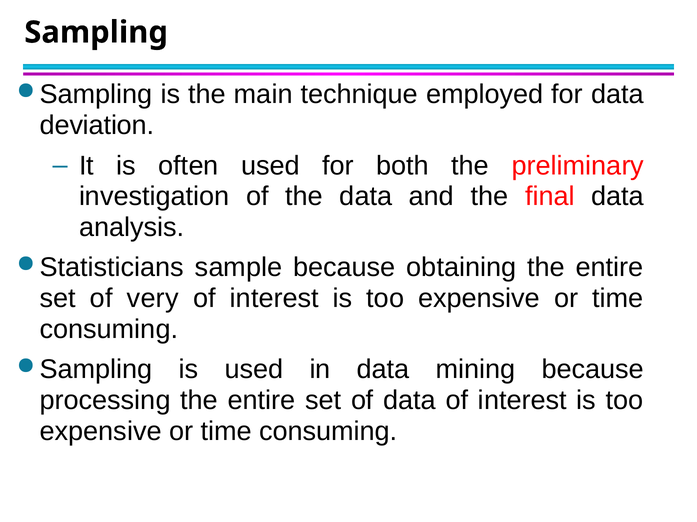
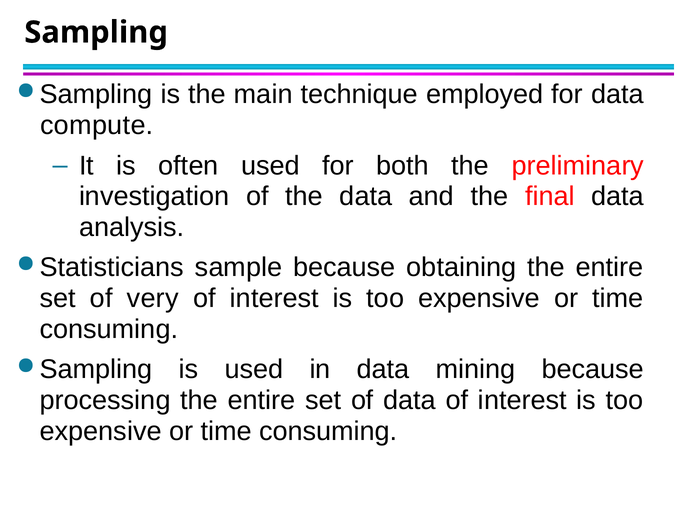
deviation: deviation -> compute
